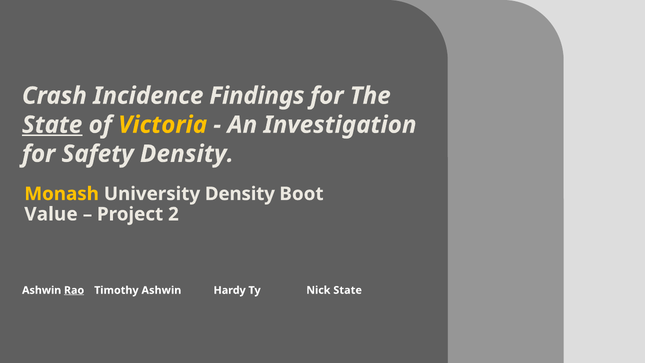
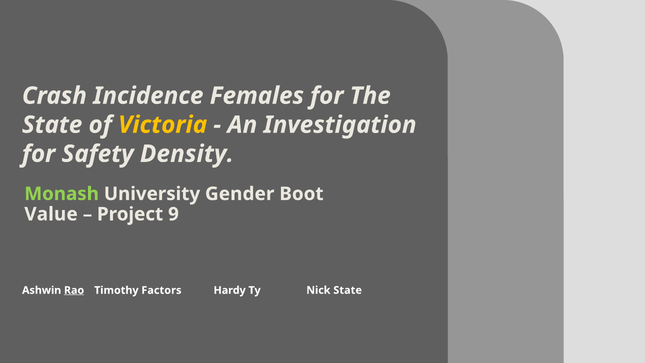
Findings: Findings -> Females
State at (52, 125) underline: present -> none
Monash colour: yellow -> light green
University Density: Density -> Gender
2: 2 -> 9
Timothy Ashwin: Ashwin -> Factors
